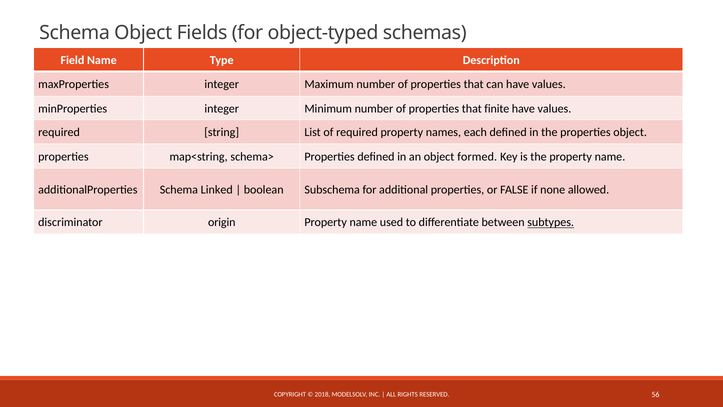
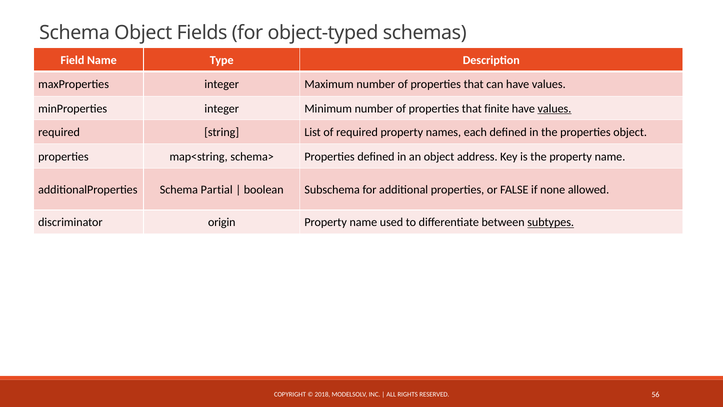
values at (554, 109) underline: none -> present
formed: formed -> address
Linked: Linked -> Partial
